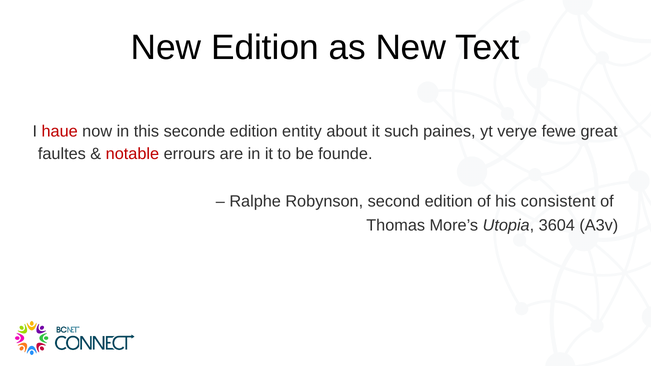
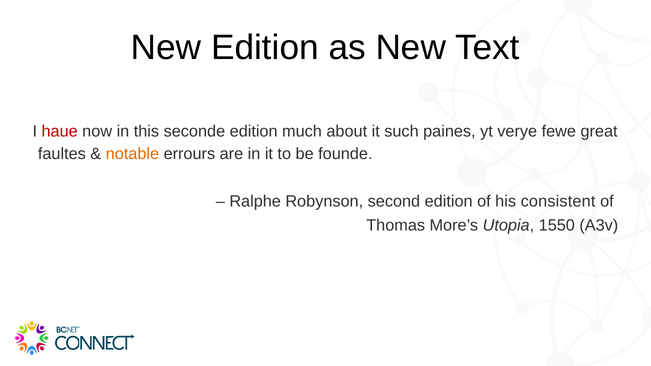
entity: entity -> much
notable colour: red -> orange
3604: 3604 -> 1550
